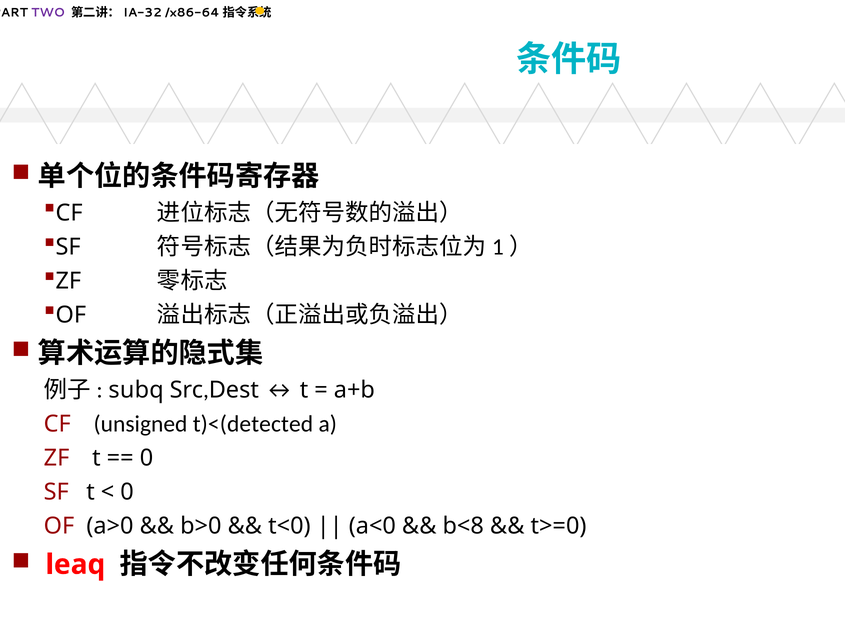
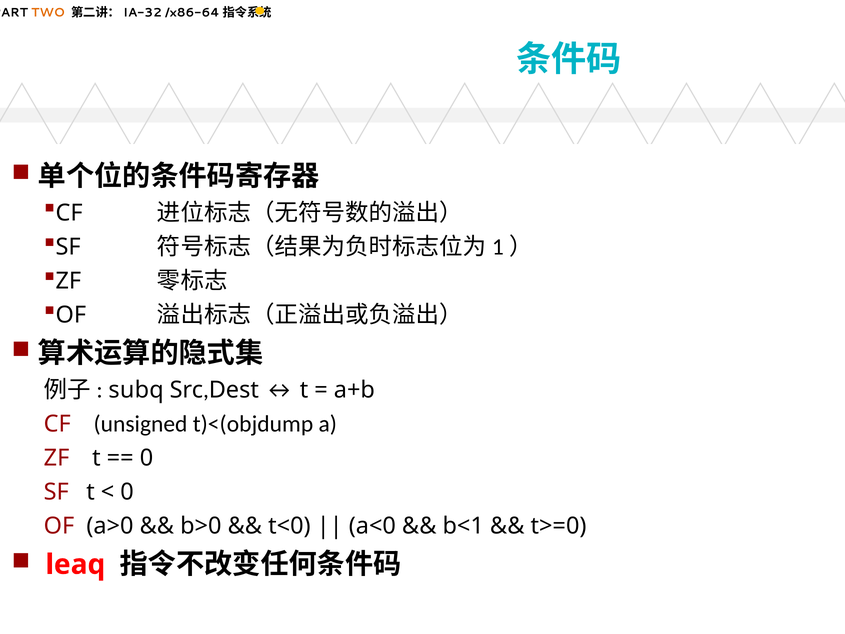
TWO colour: purple -> orange
t)<(detected: t)<(detected -> t)<(objdump
b<8: b<8 -> b<1
